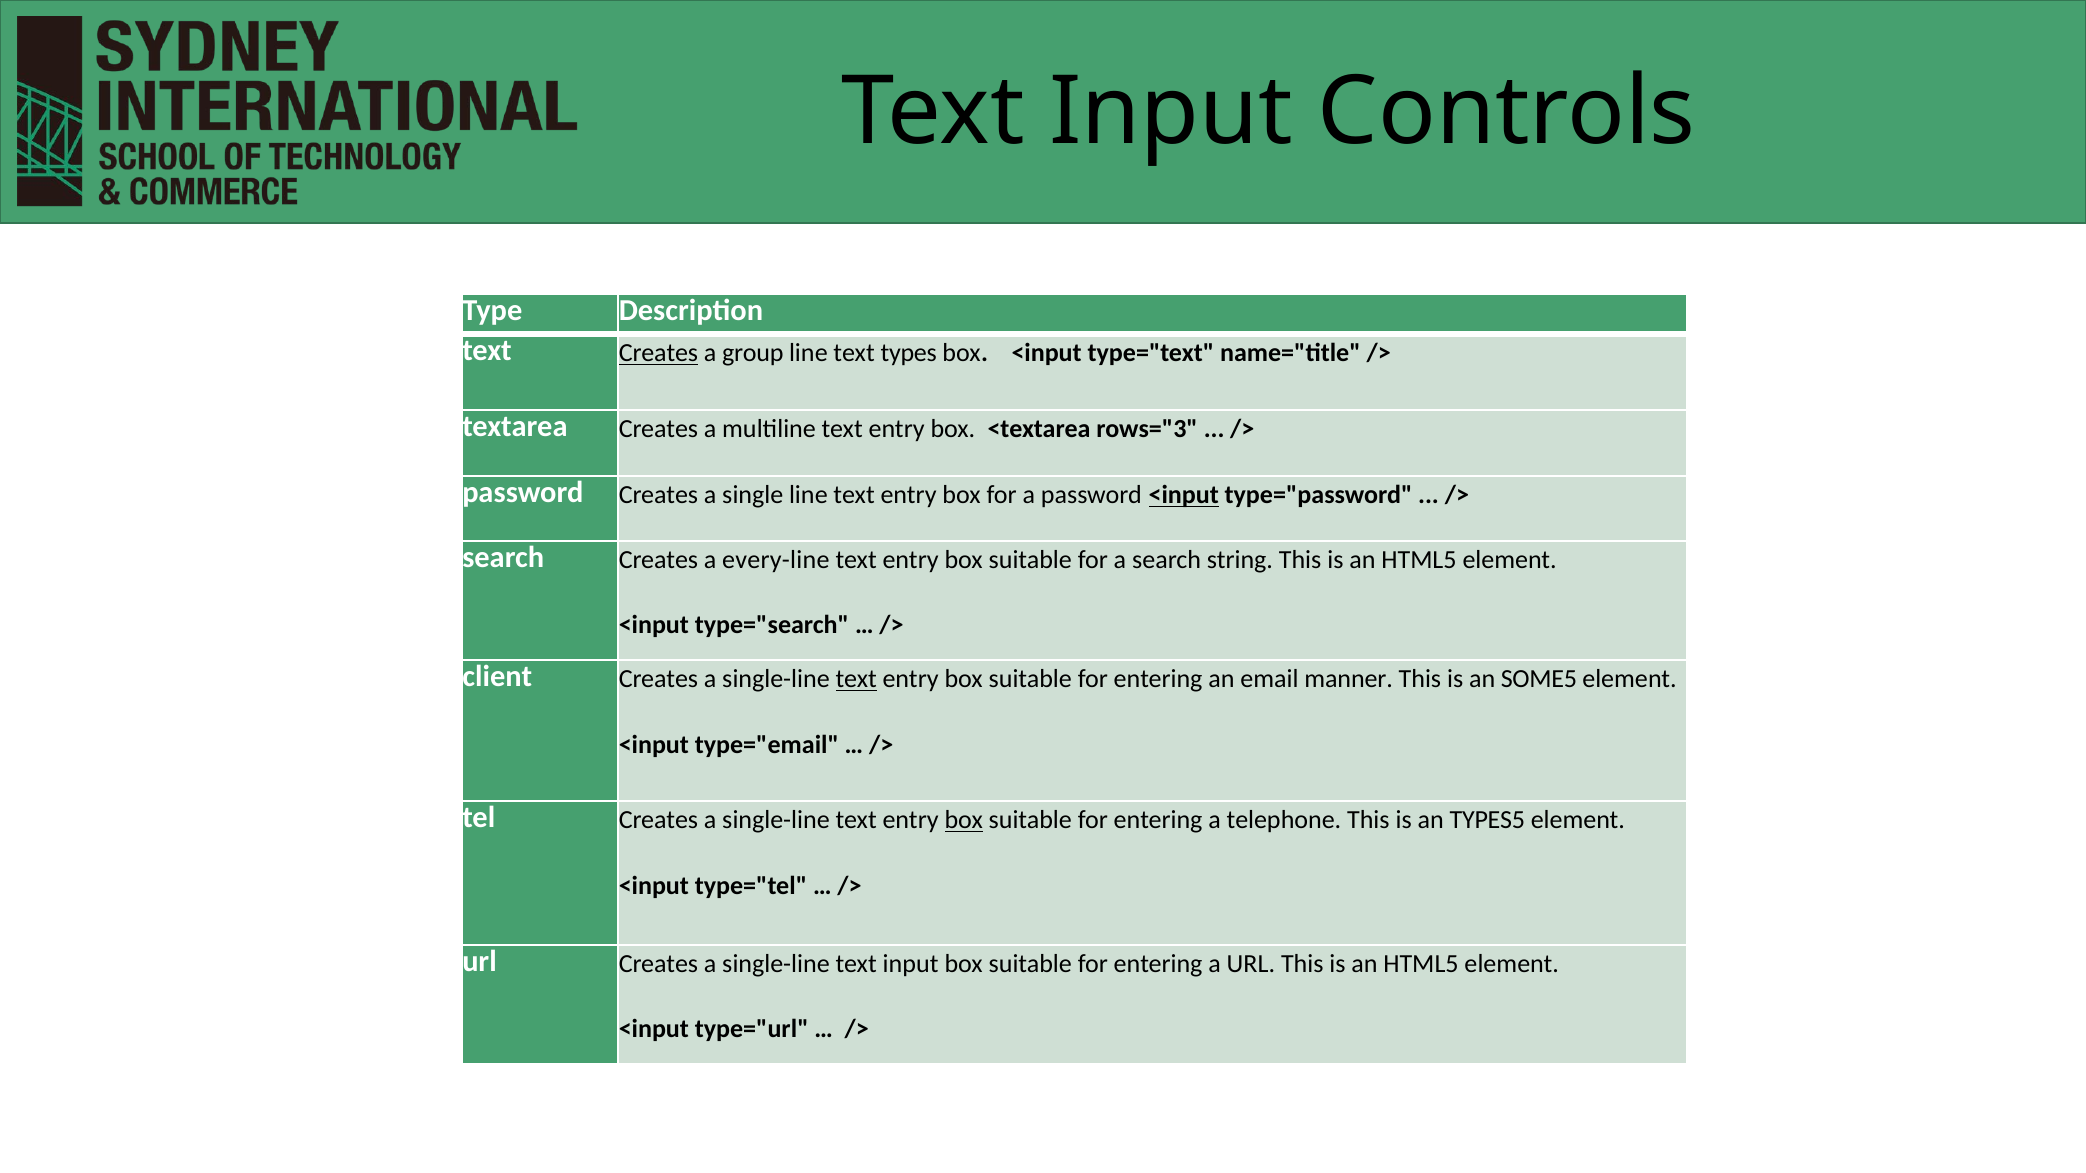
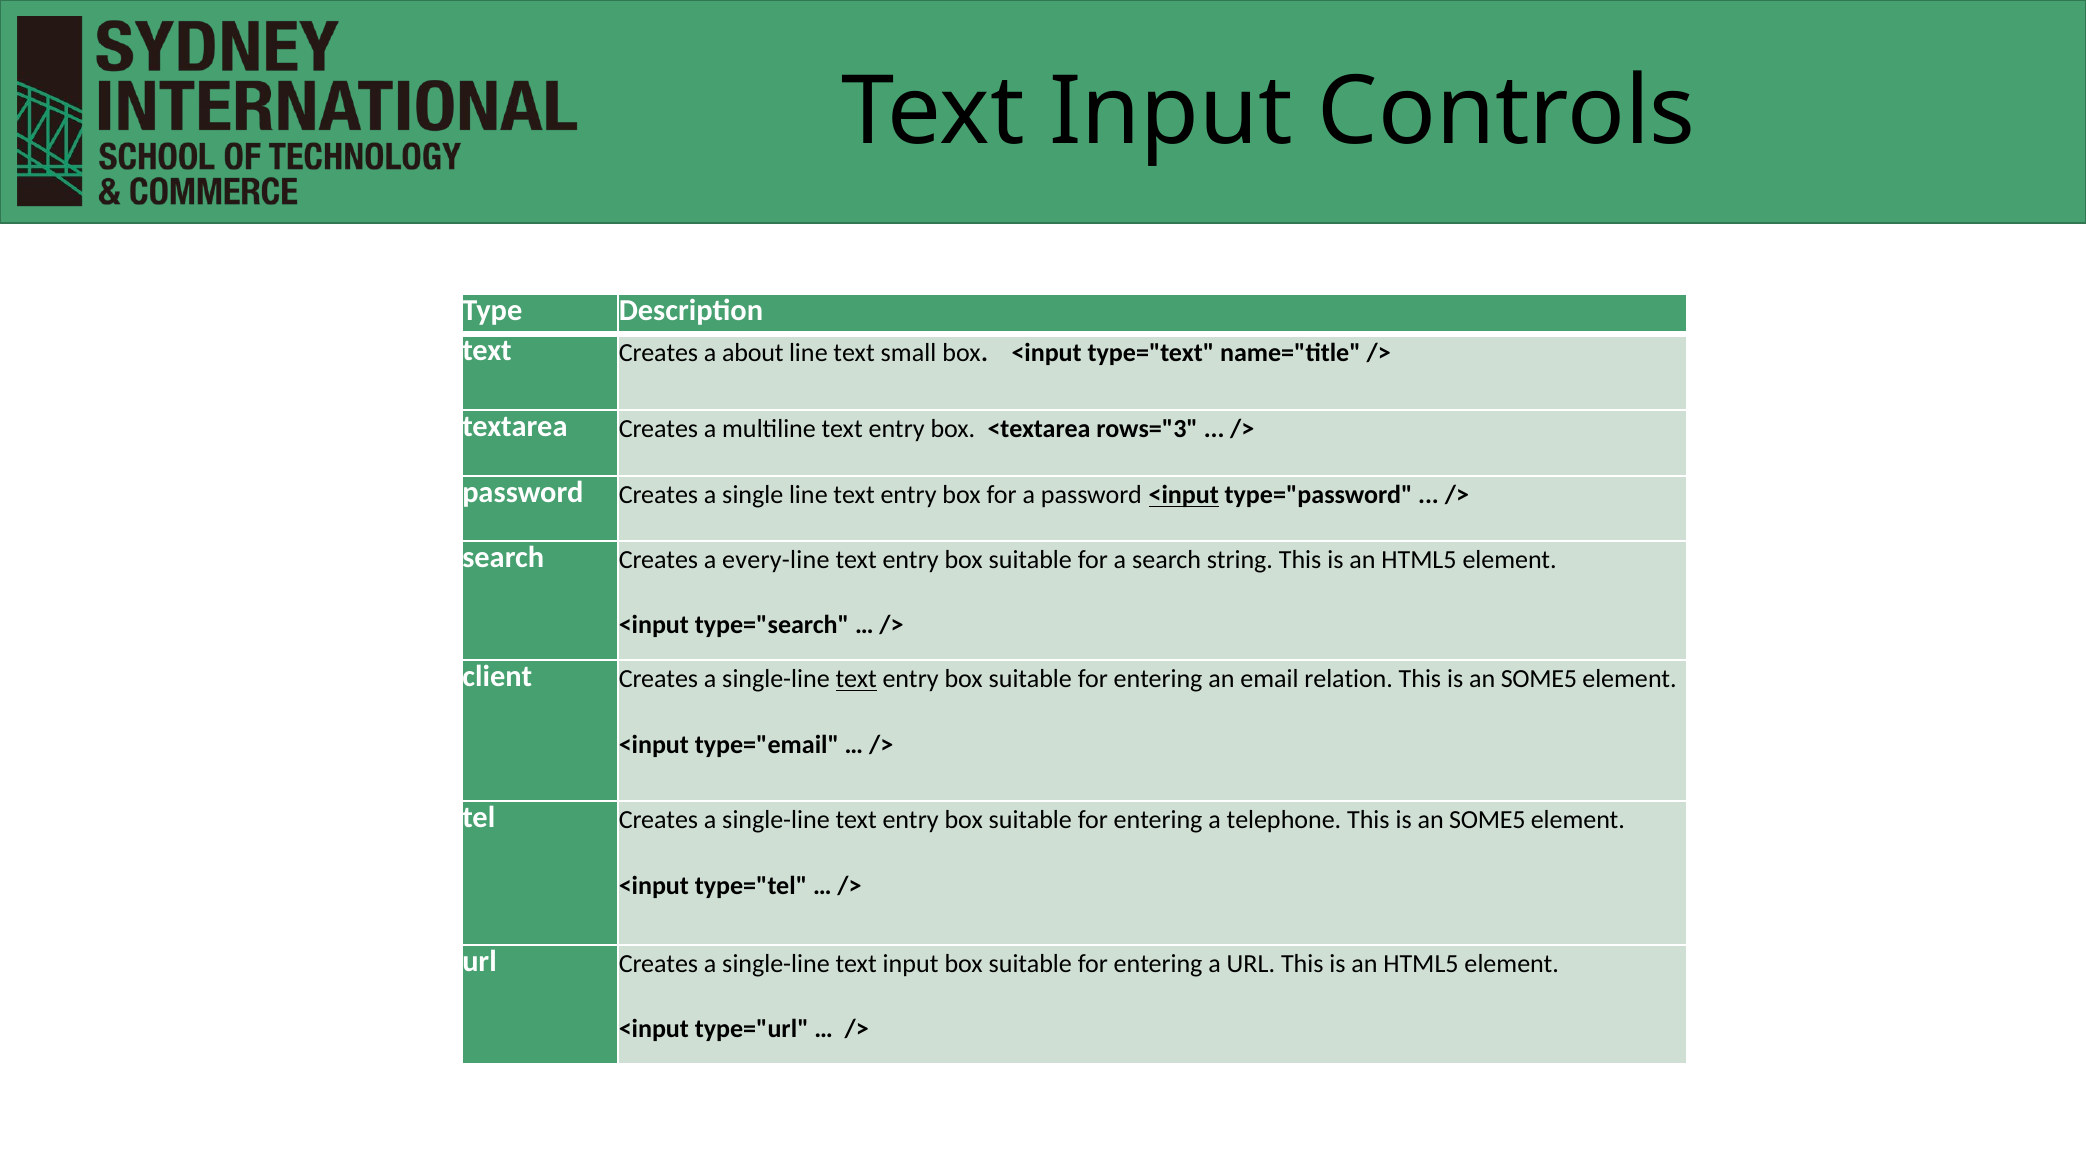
Creates at (658, 354) underline: present -> none
group: group -> about
types: types -> small
manner: manner -> relation
box at (964, 821) underline: present -> none
TYPES5 at (1487, 821): TYPES5 -> SOME5
